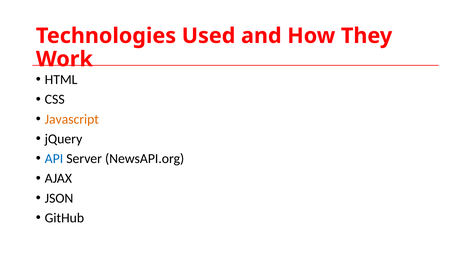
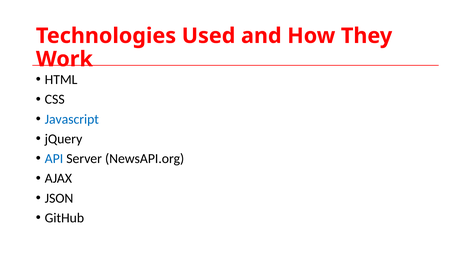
Javascript colour: orange -> blue
